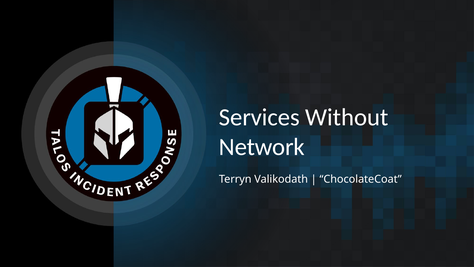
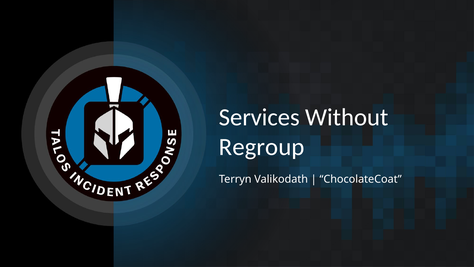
Network: Network -> Regroup
